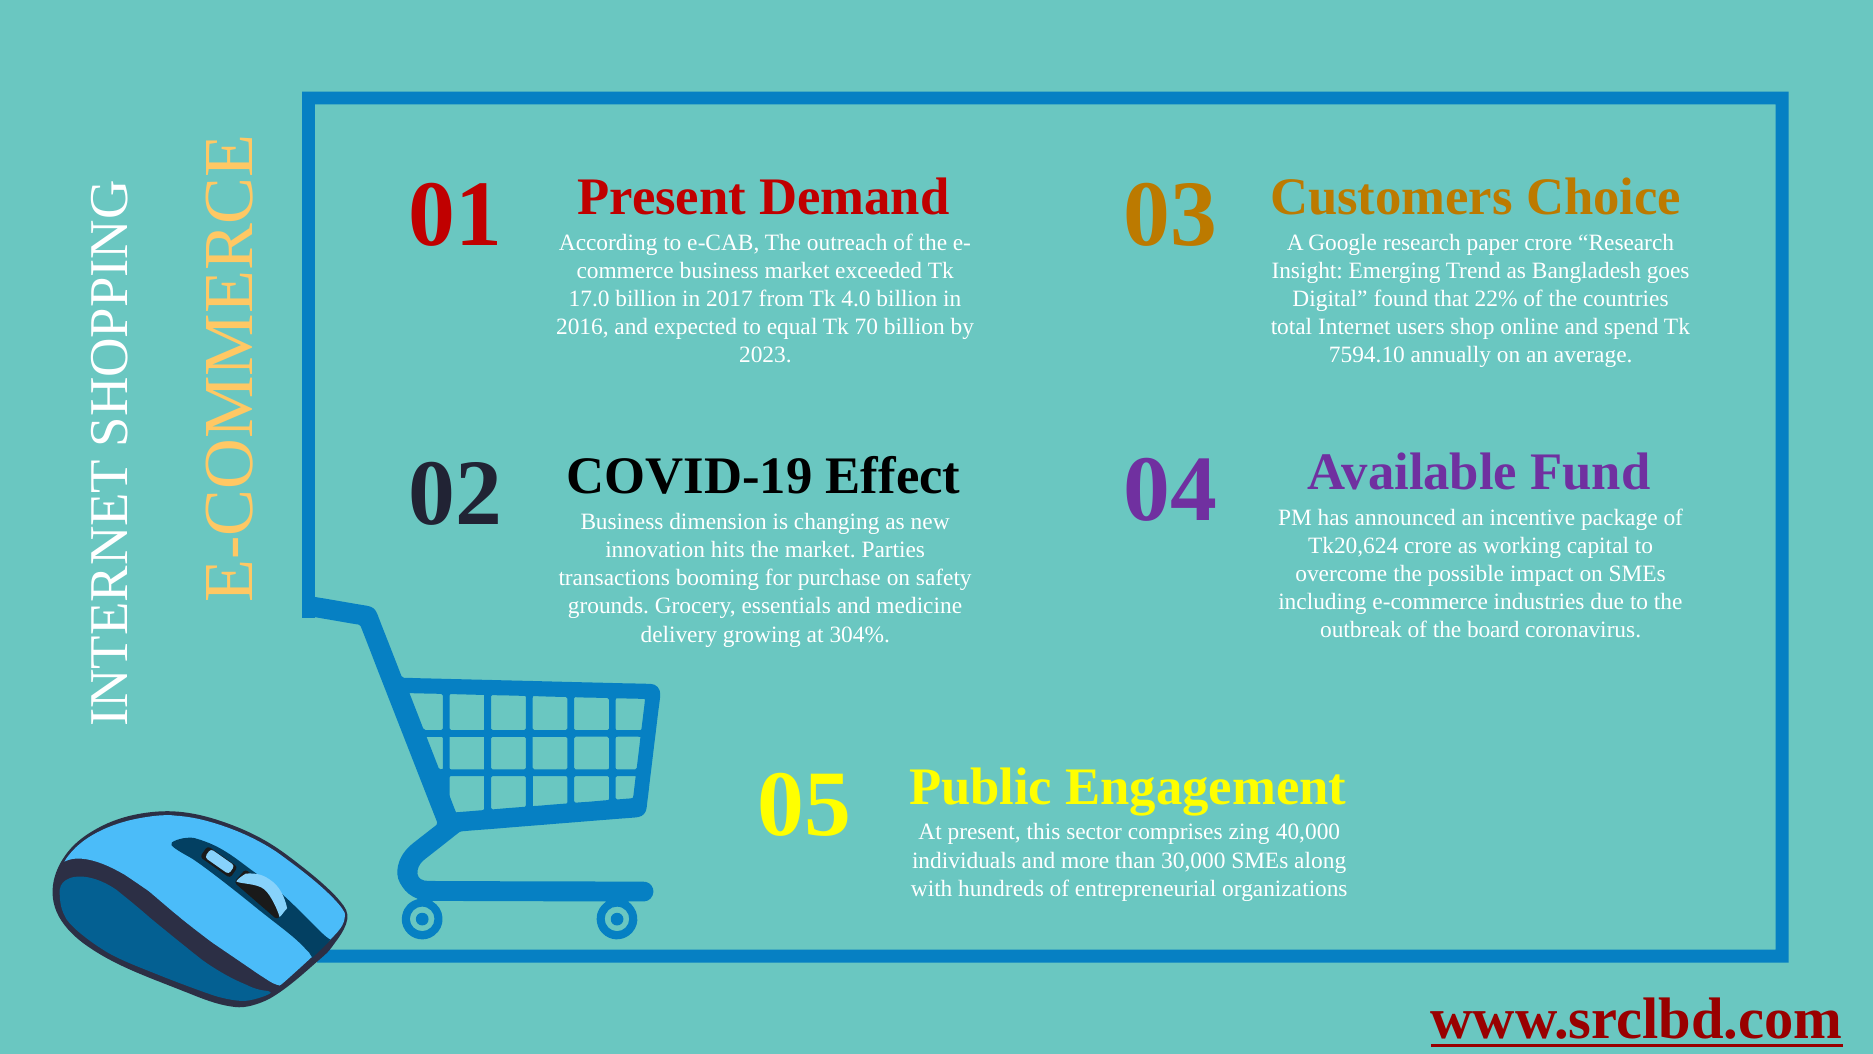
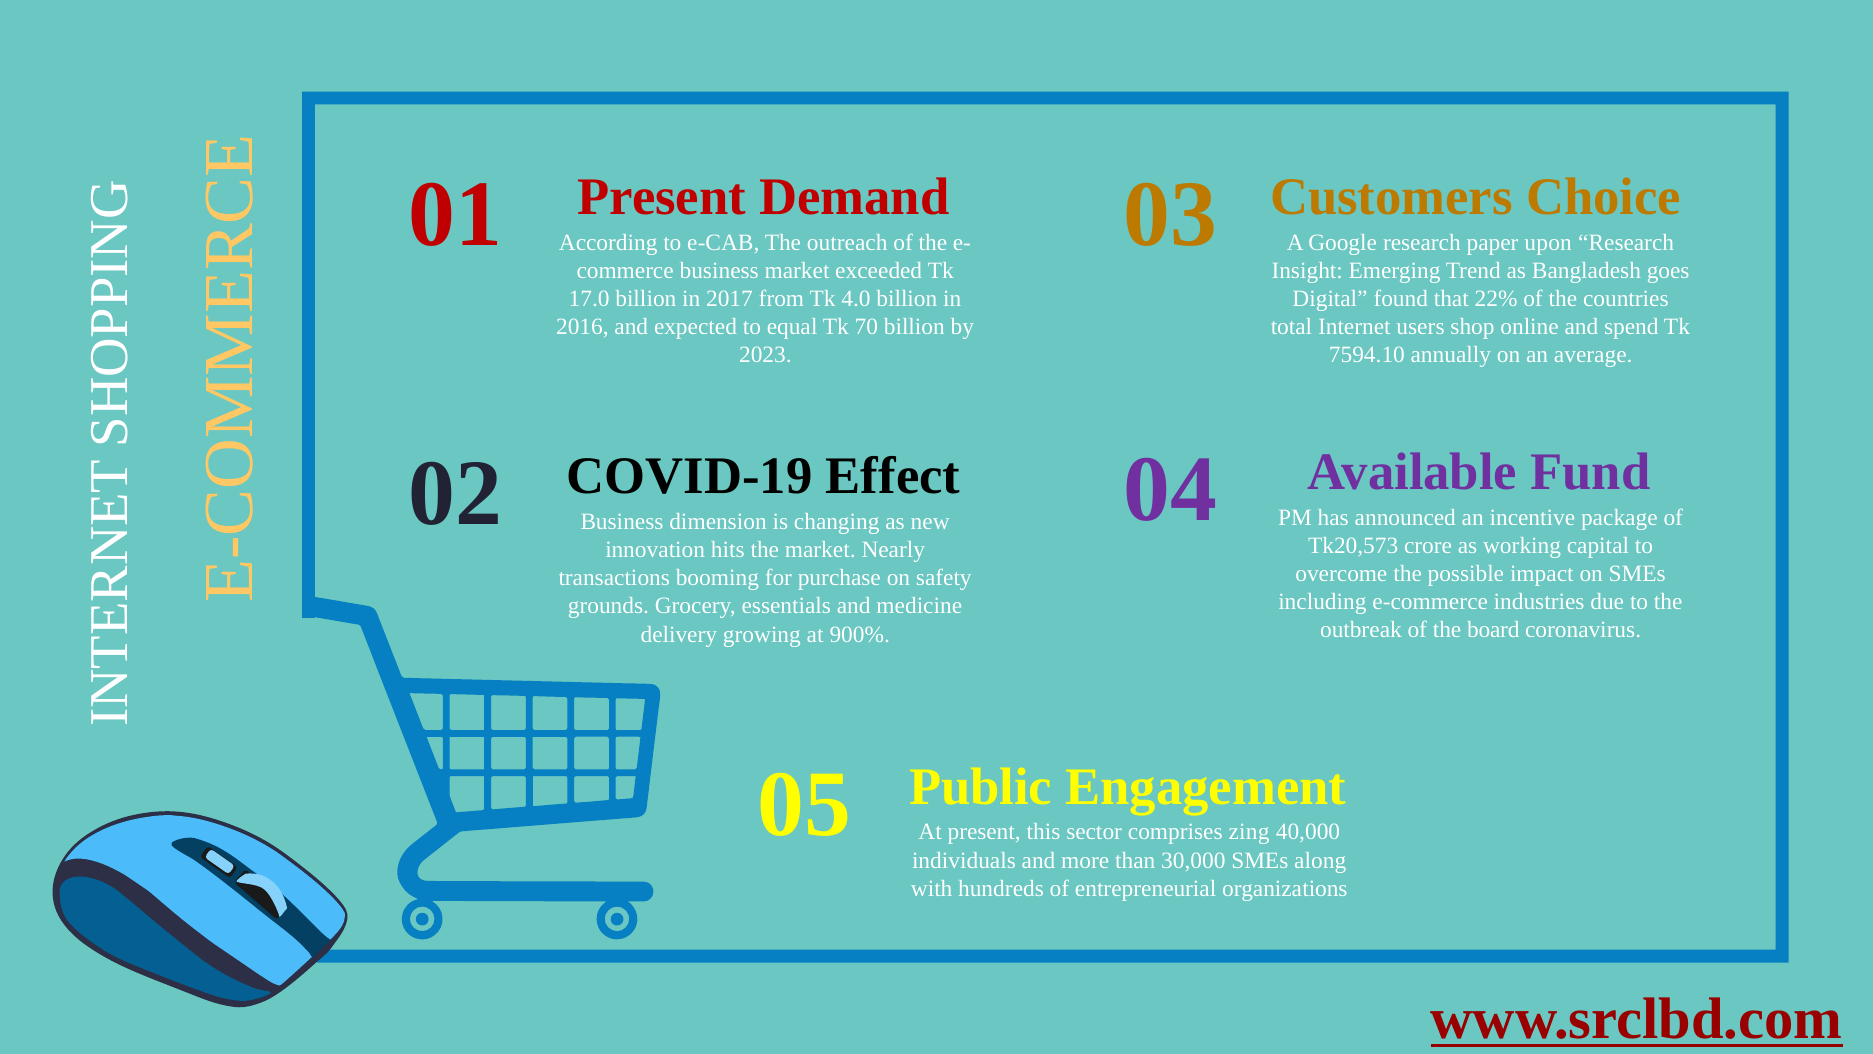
paper crore: crore -> upon
Tk20,624: Tk20,624 -> Tk20,573
Parties: Parties -> Nearly
304%: 304% -> 900%
